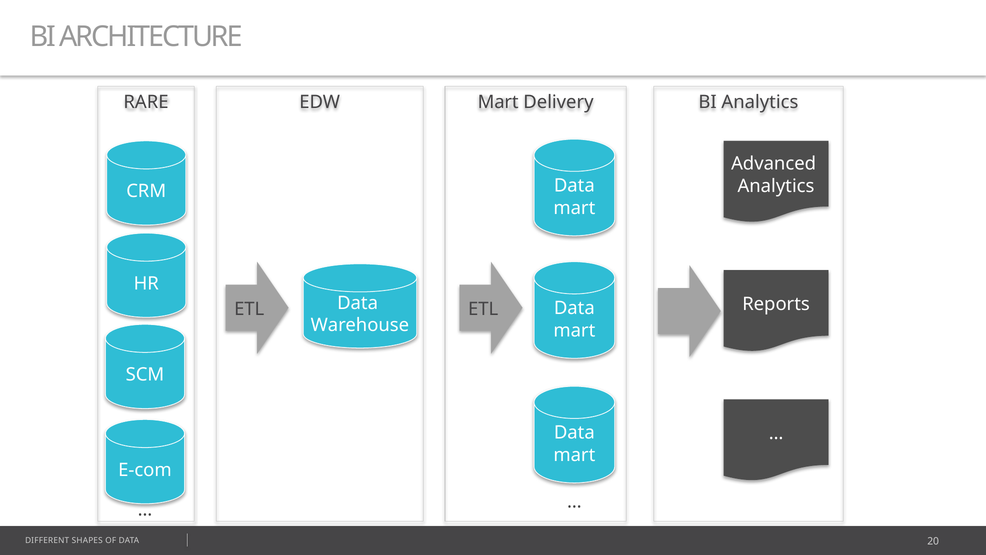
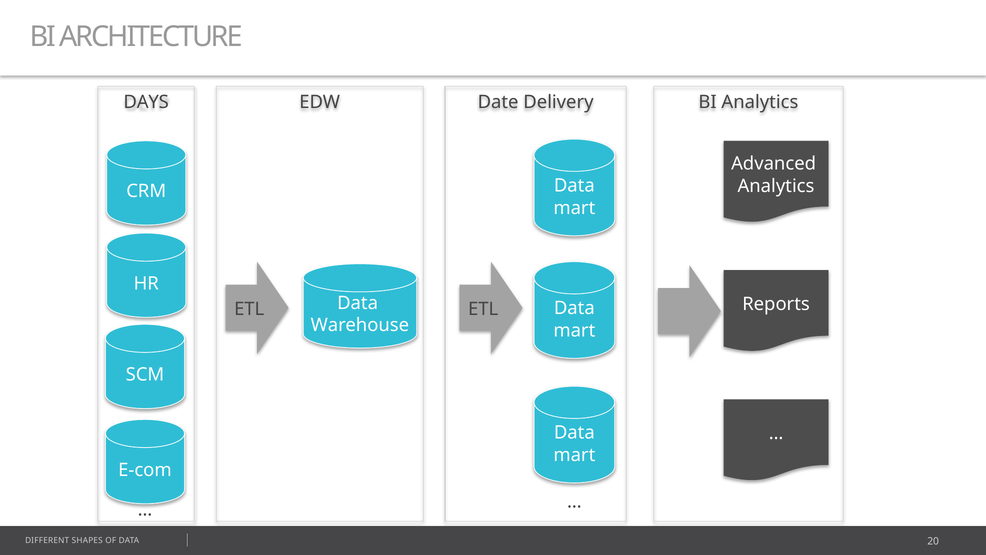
RARE: RARE -> DAYS
Mart at (498, 102): Mart -> Date
